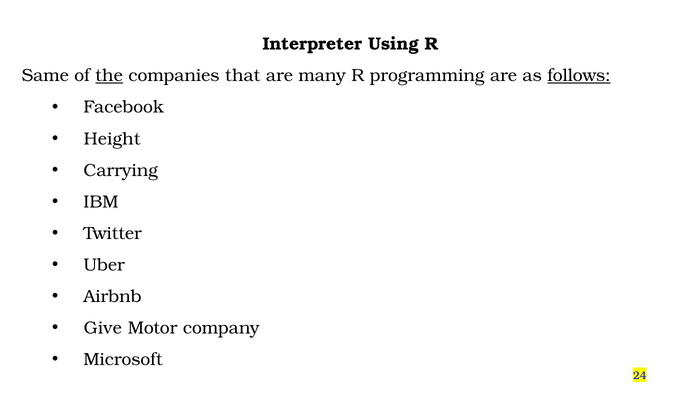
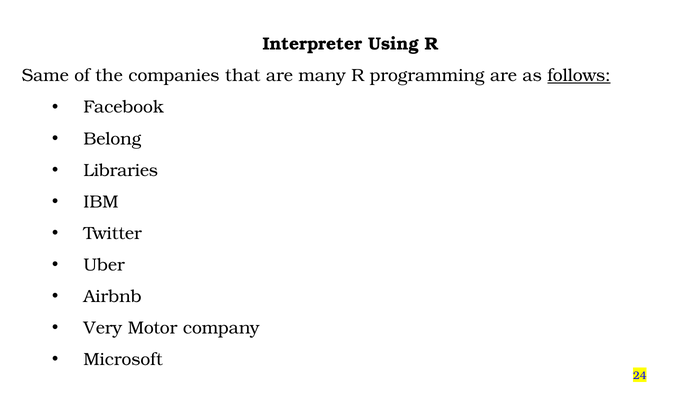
the underline: present -> none
Height: Height -> Belong
Carrying: Carrying -> Libraries
Give: Give -> Very
